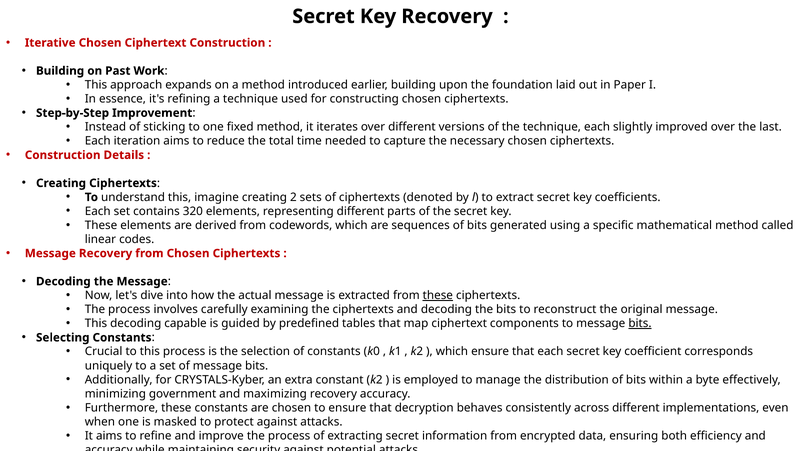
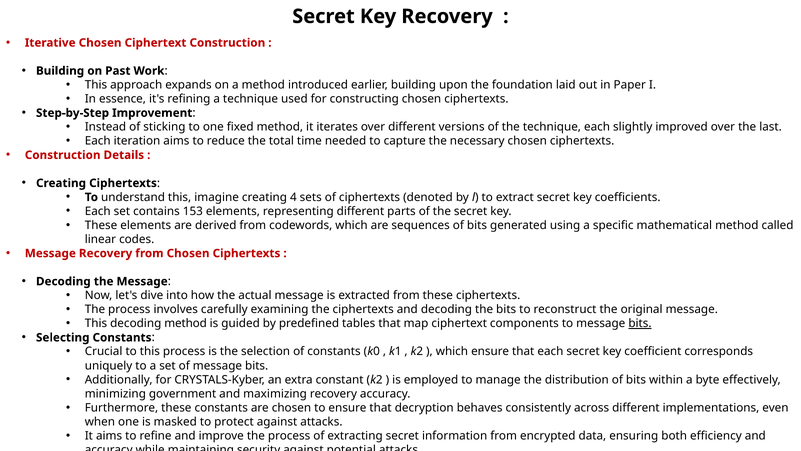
2: 2 -> 4
320: 320 -> 153
these at (438, 295) underline: present -> none
decoding capable: capable -> method
